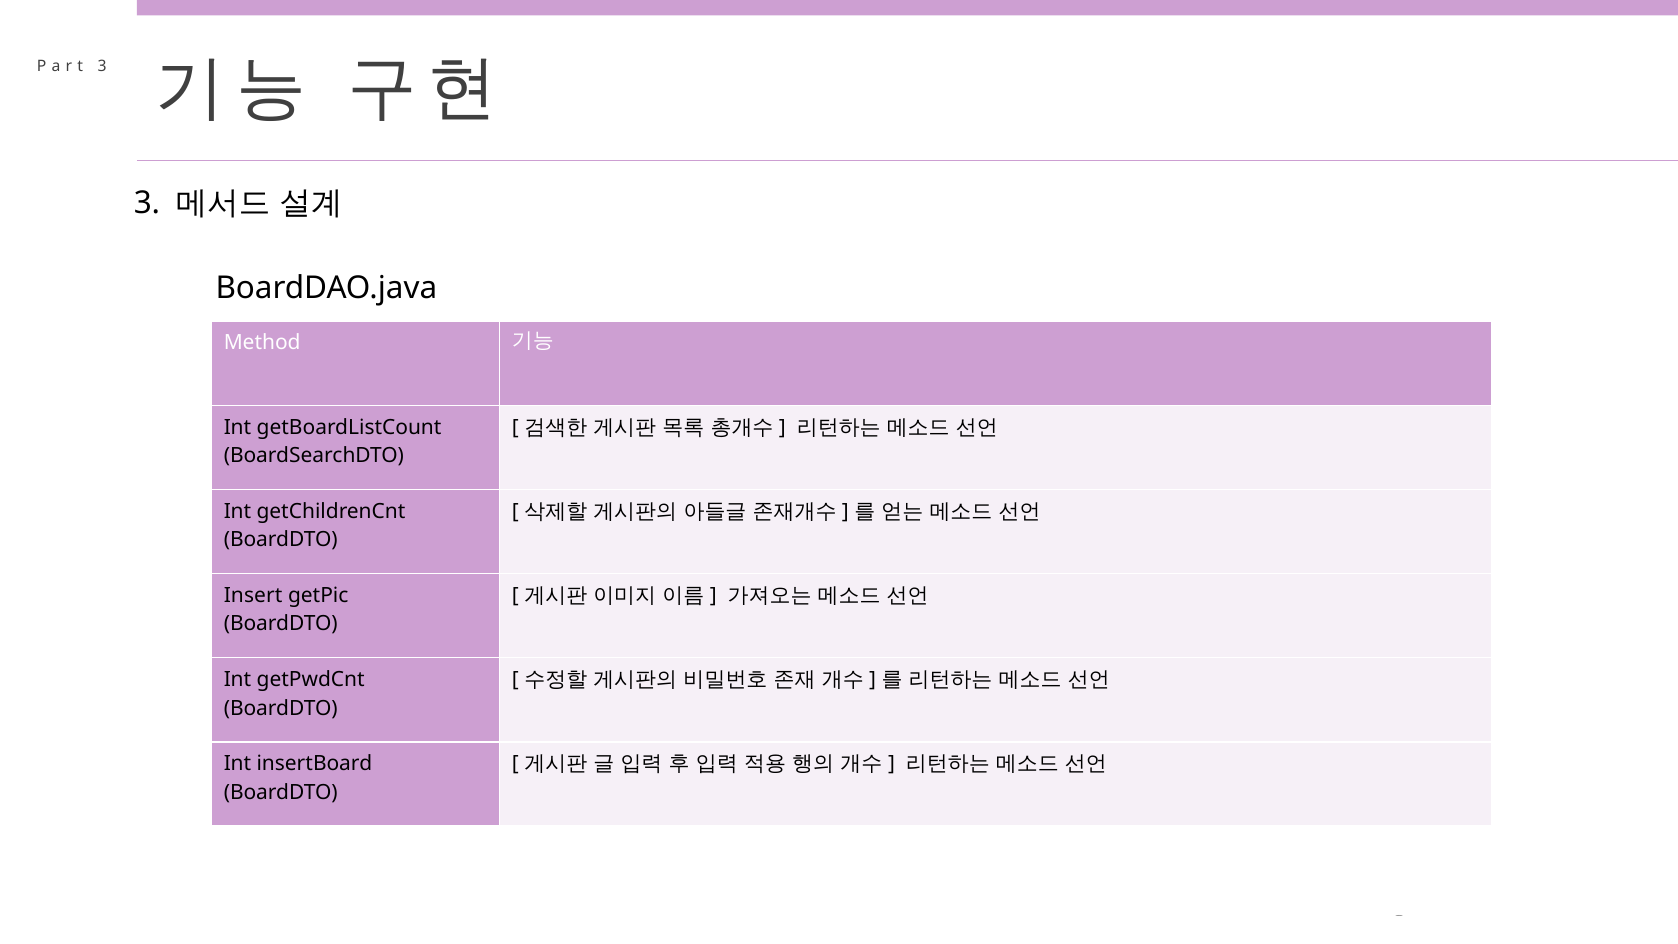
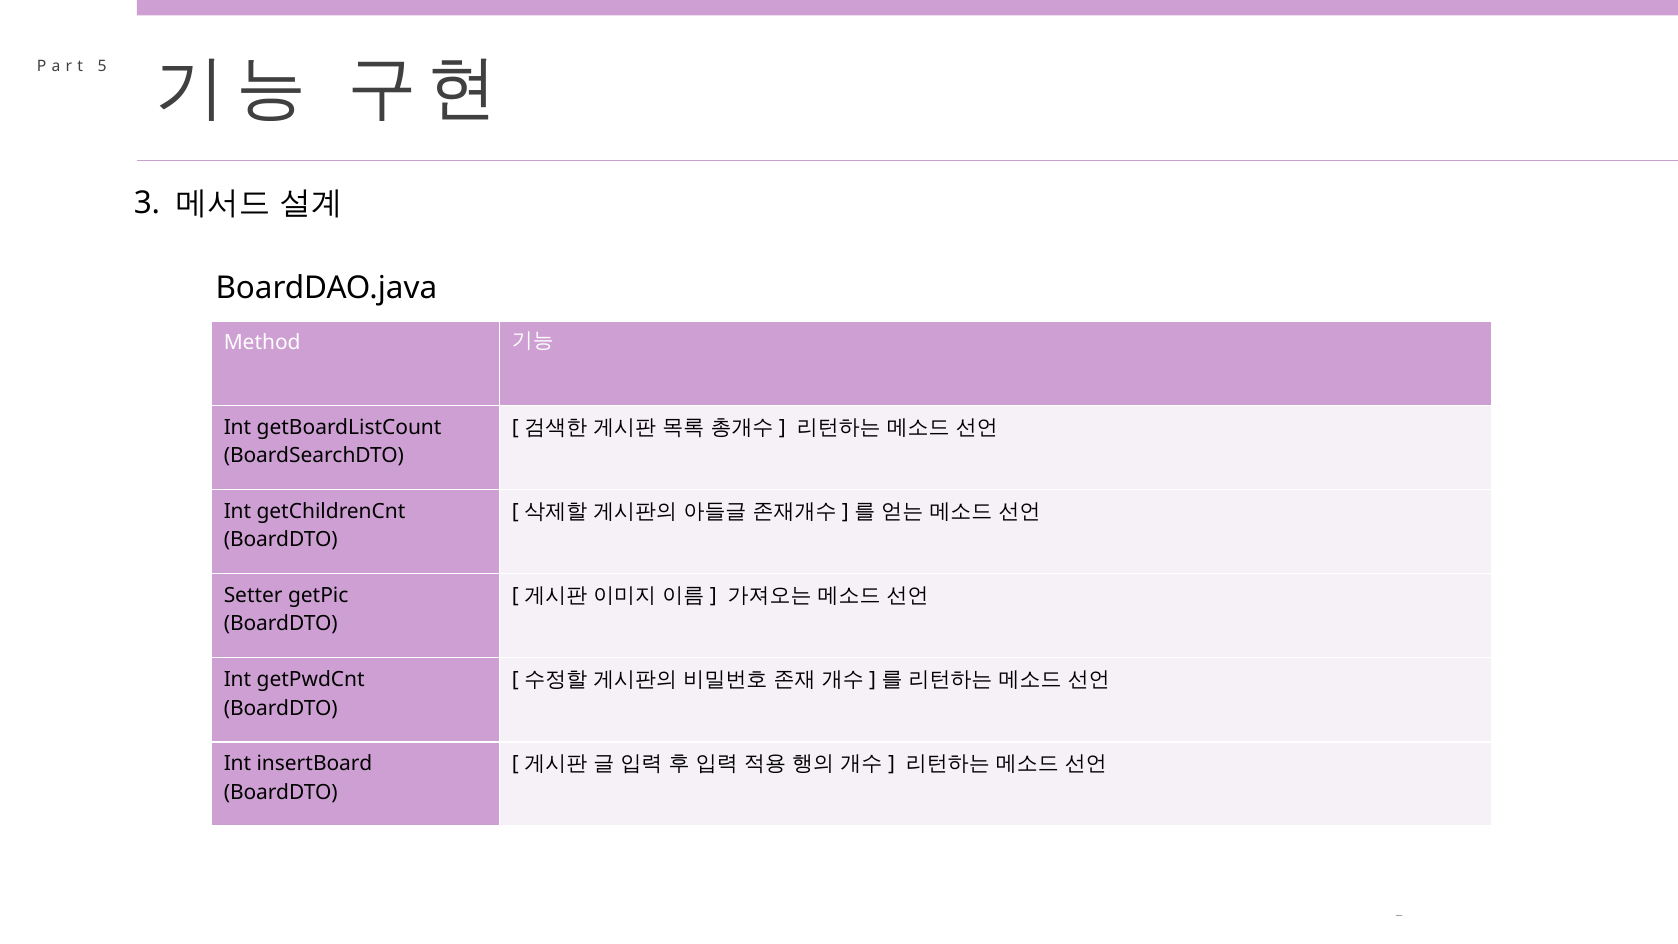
3 at (102, 67): 3 -> 5
Insert: Insert -> Setter
